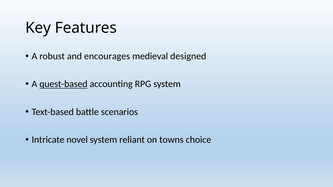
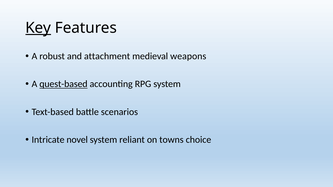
Key underline: none -> present
encourages: encourages -> attachment
designed: designed -> weapons
